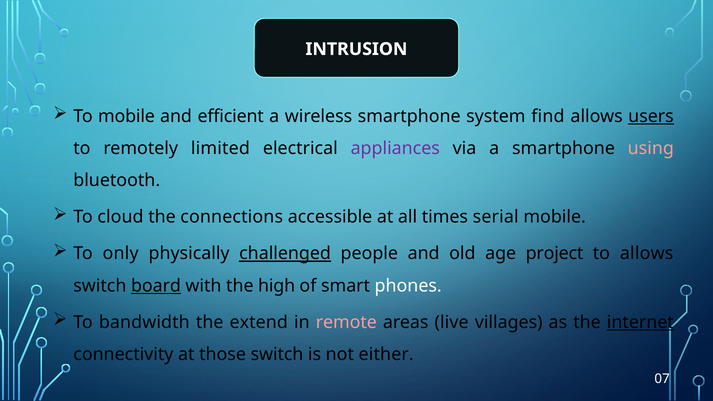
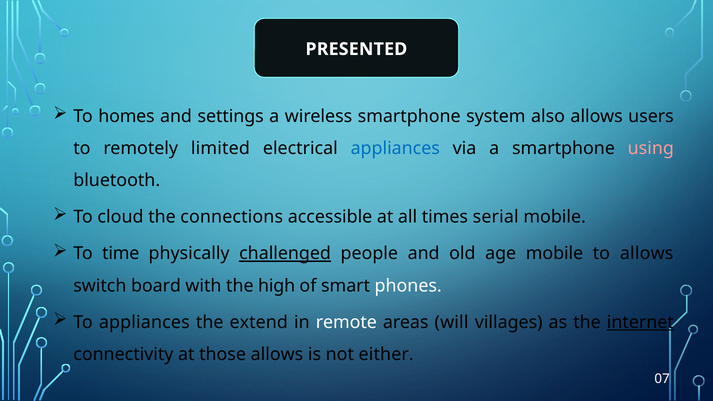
INTRUSION: INTRUSION -> PRESENTED
To mobile: mobile -> homes
efficient: efficient -> settings
find: find -> also
users underline: present -> none
appliances at (395, 148) colour: purple -> blue
only: only -> time
age project: project -> mobile
board underline: present -> none
To bandwidth: bandwidth -> appliances
remote colour: pink -> white
live: live -> will
those switch: switch -> allows
